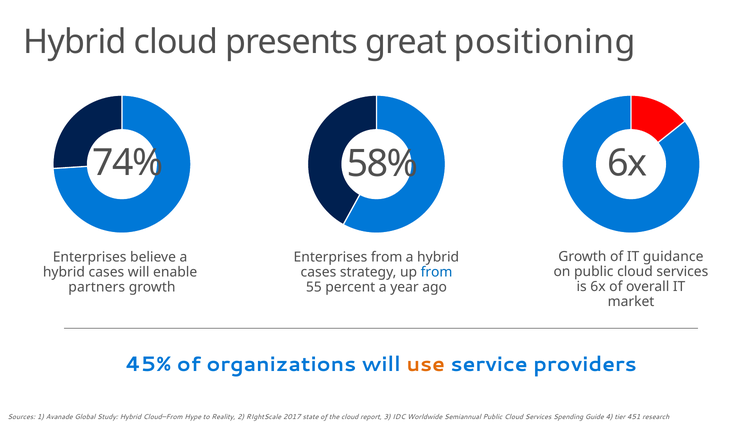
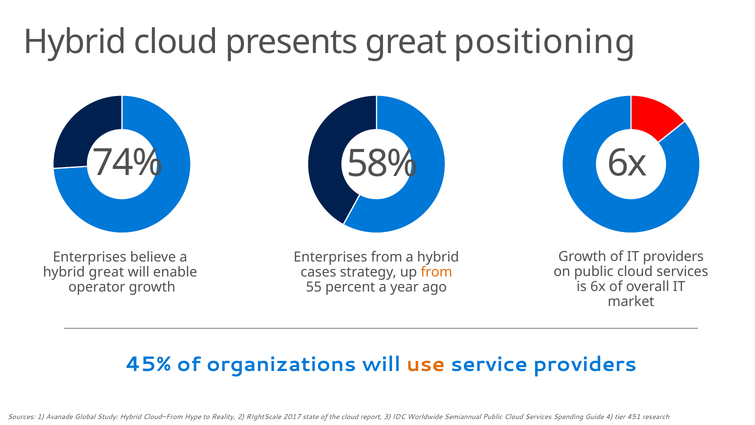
IT guidance: guidance -> providers
cases at (106, 272): cases -> great
from at (437, 272) colour: blue -> orange
partners: partners -> operator
